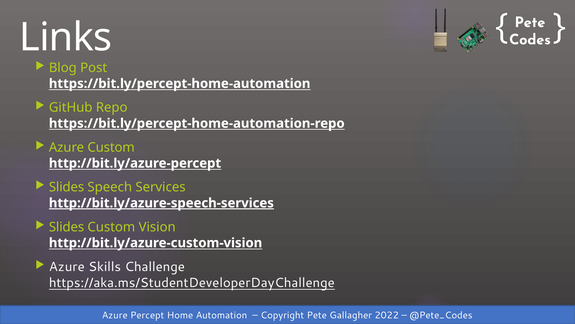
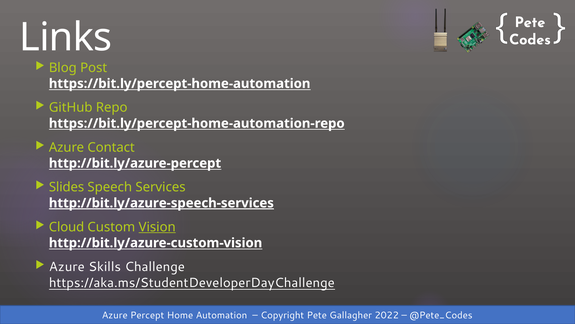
Azure Custom: Custom -> Contact
Slides at (67, 227): Slides -> Cloud
Vision underline: none -> present
